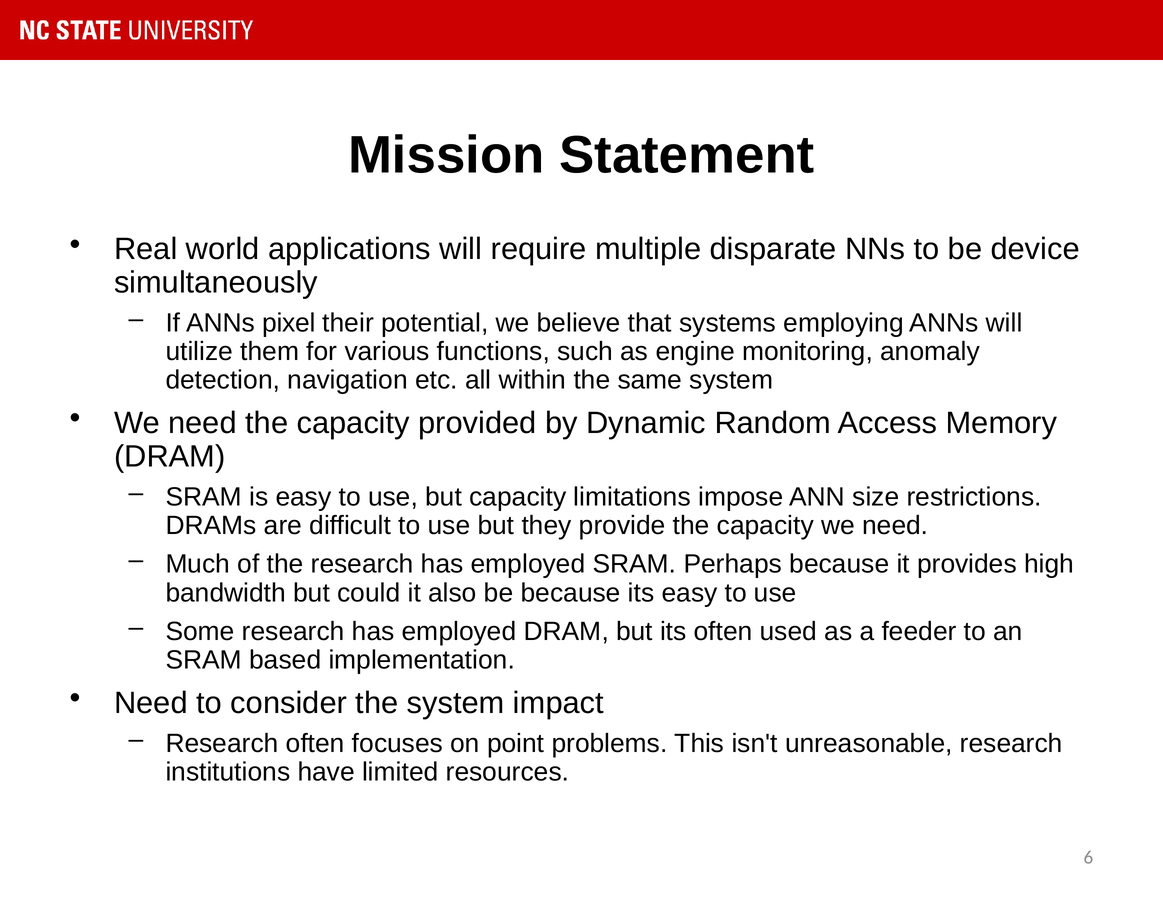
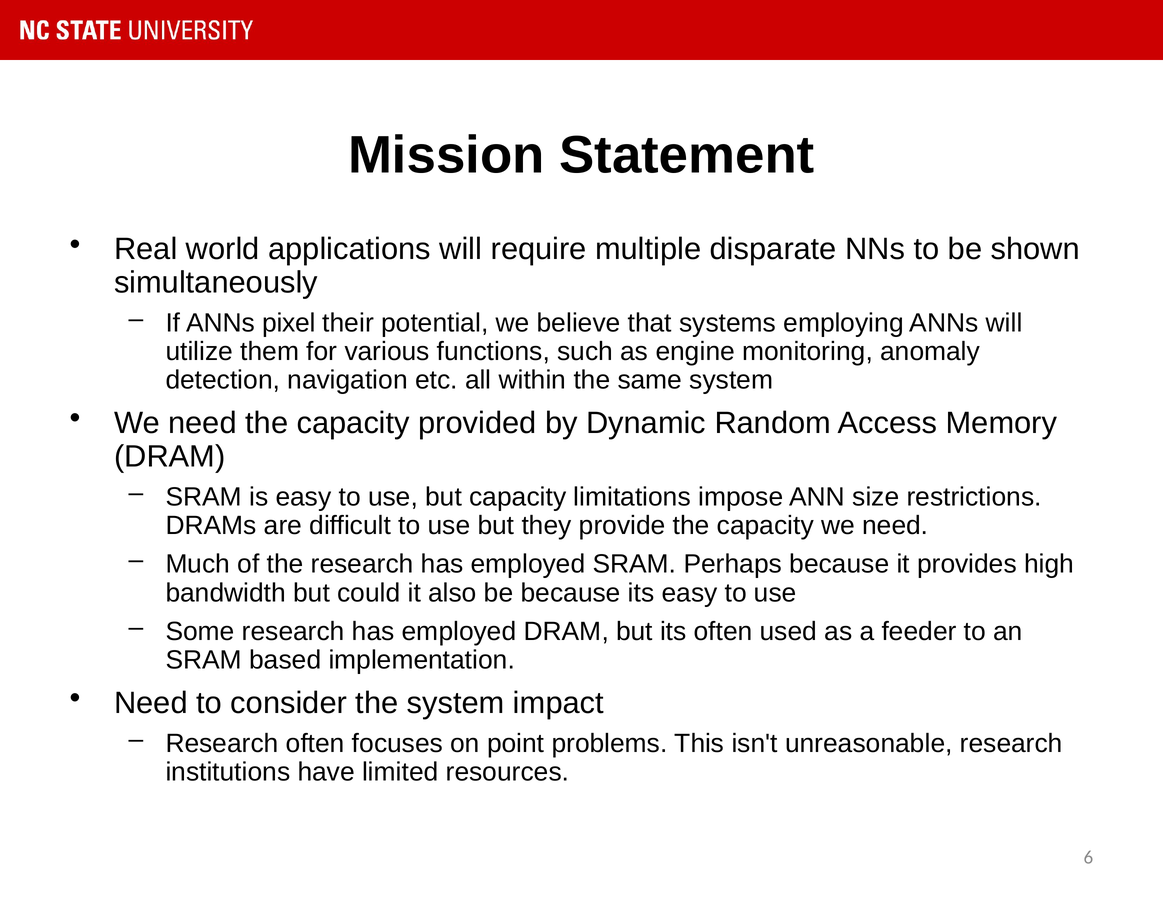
device: device -> shown
